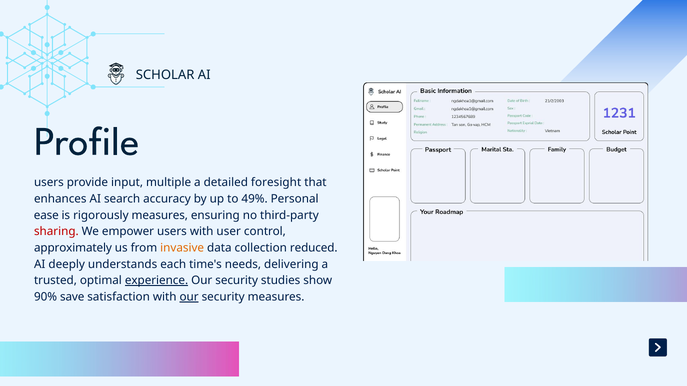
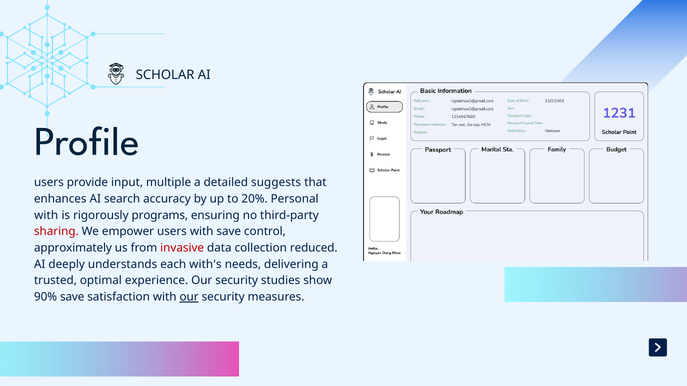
foresight: foresight -> suggests
49%: 49% -> 20%
ease at (46, 215): ease -> with
rigorously measures: measures -> programs
with user: user -> save
invasive colour: orange -> red
time's: time's -> with's
experience underline: present -> none
